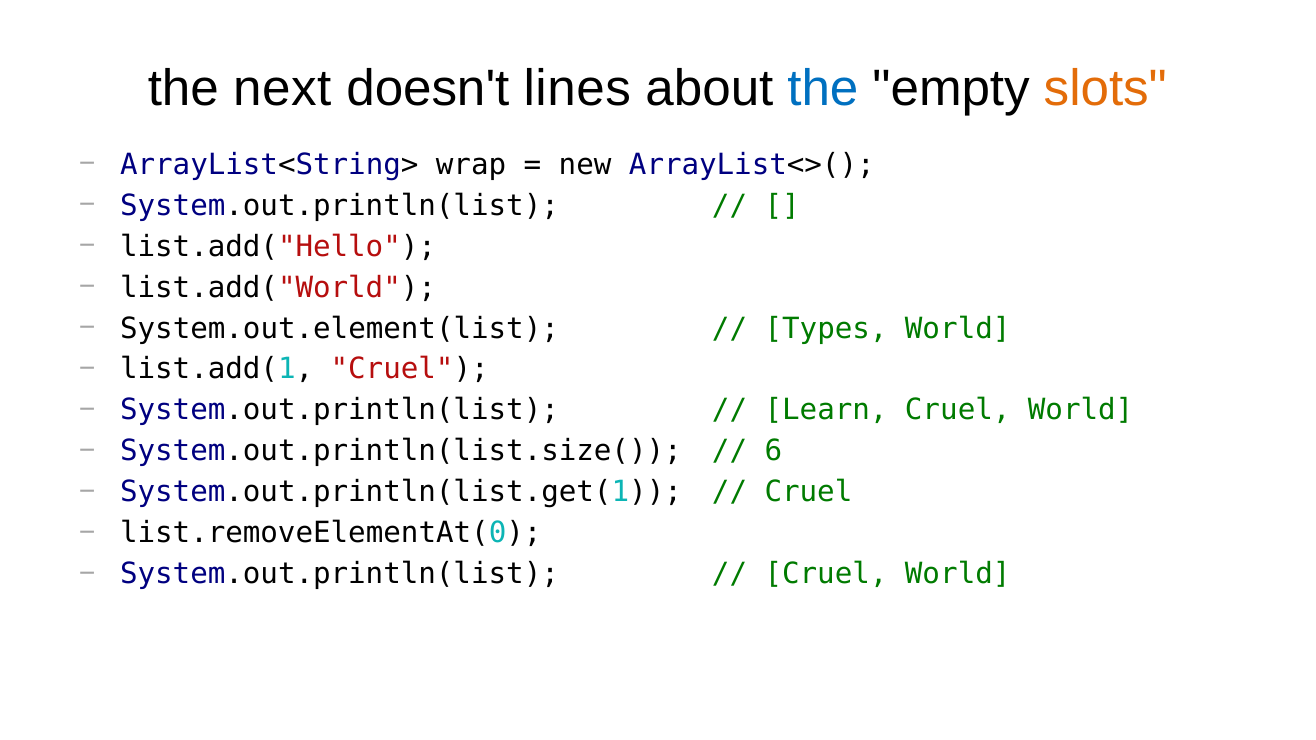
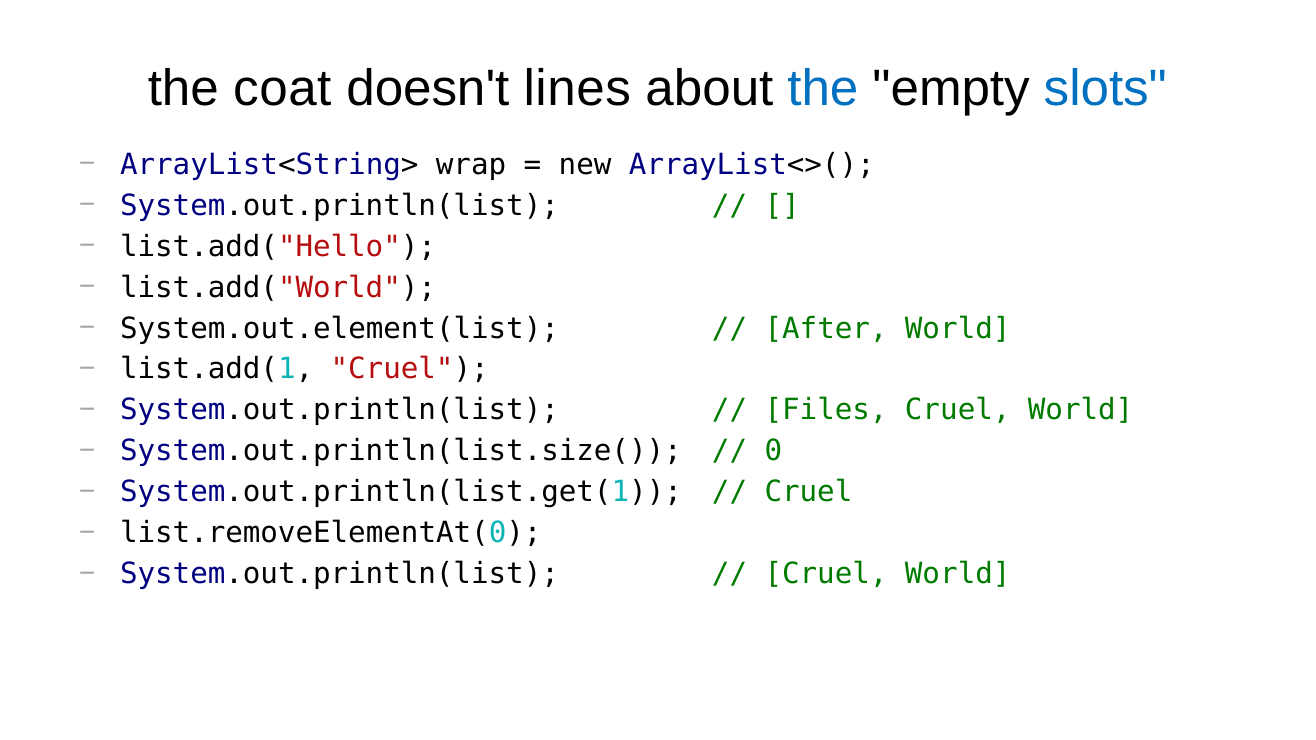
next: next -> coat
slots colour: orange -> blue
Types: Types -> After
Learn: Learn -> Files
6: 6 -> 0
